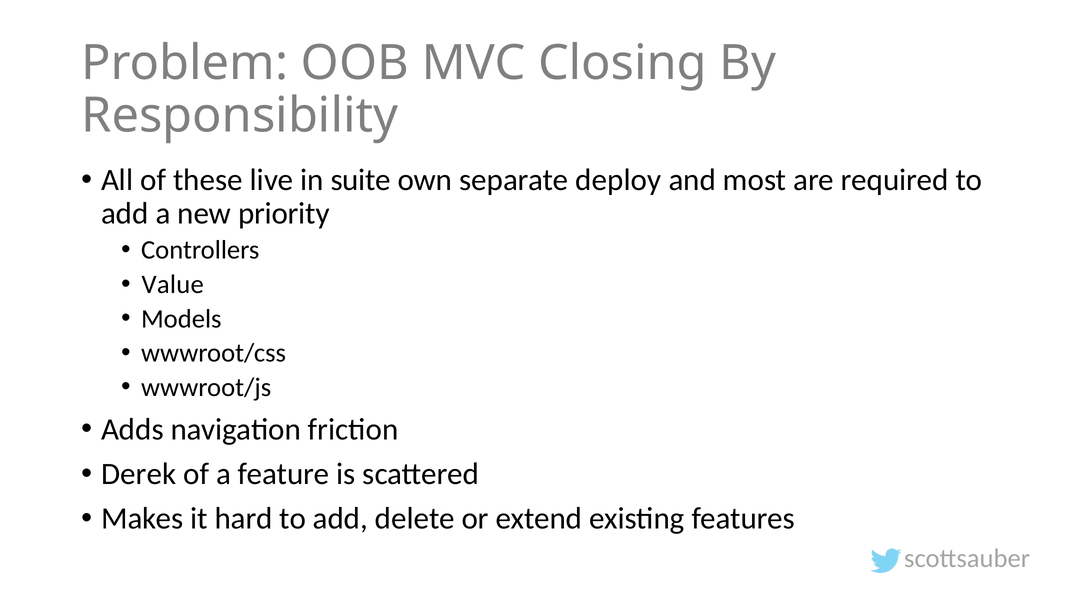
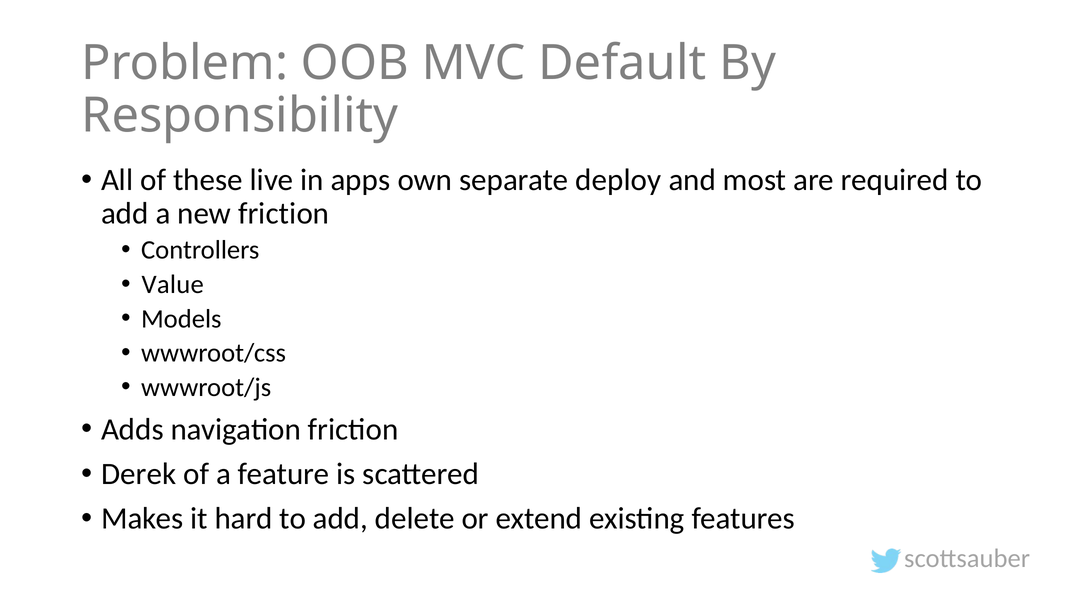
Closing: Closing -> Default
suite: suite -> apps
new priority: priority -> friction
